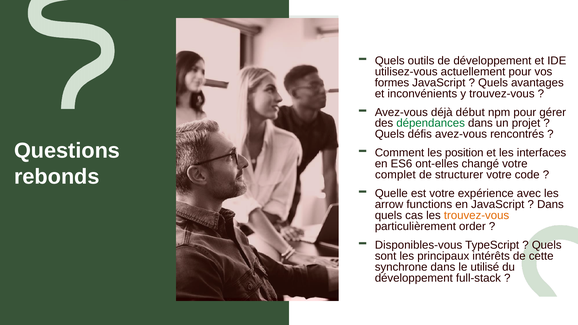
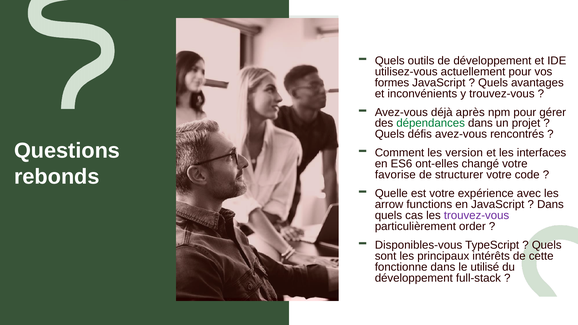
début: début -> après
position: position -> version
complet: complet -> favorise
trouvez-vous at (477, 215) colour: orange -> purple
synchrone: synchrone -> fonctionne
